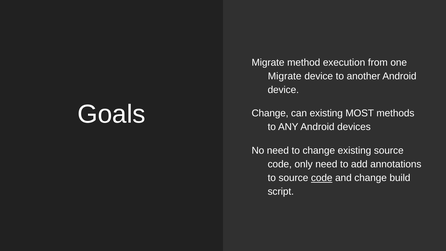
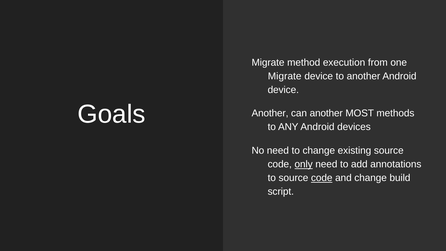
Change at (270, 113): Change -> Another
can existing: existing -> another
only underline: none -> present
